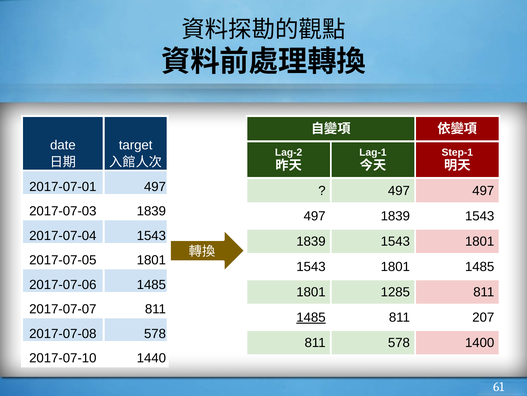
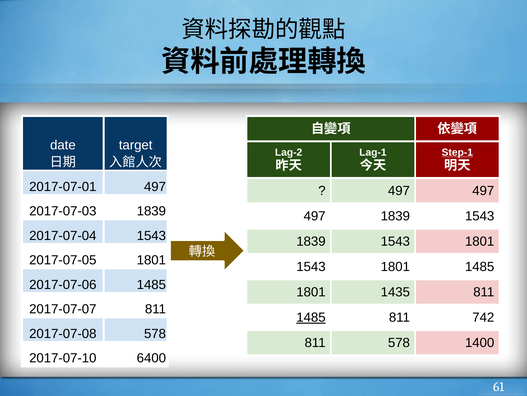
Step-1 underline: none -> present
1285: 1285 -> 1435
207: 207 -> 742
1440: 1440 -> 6400
